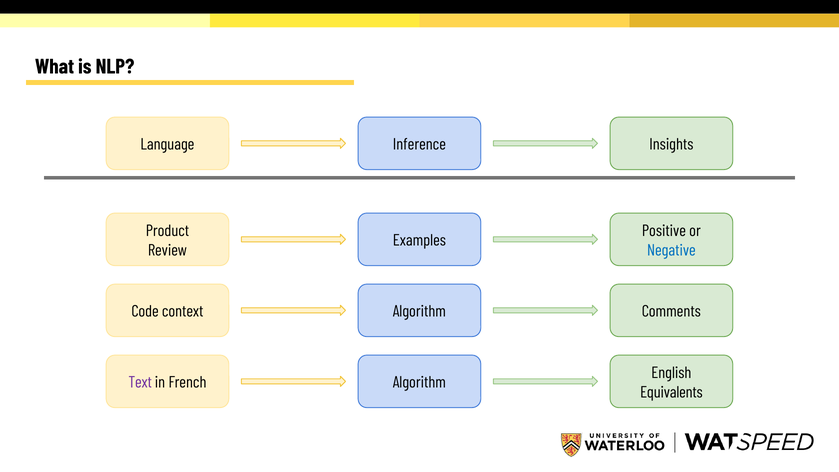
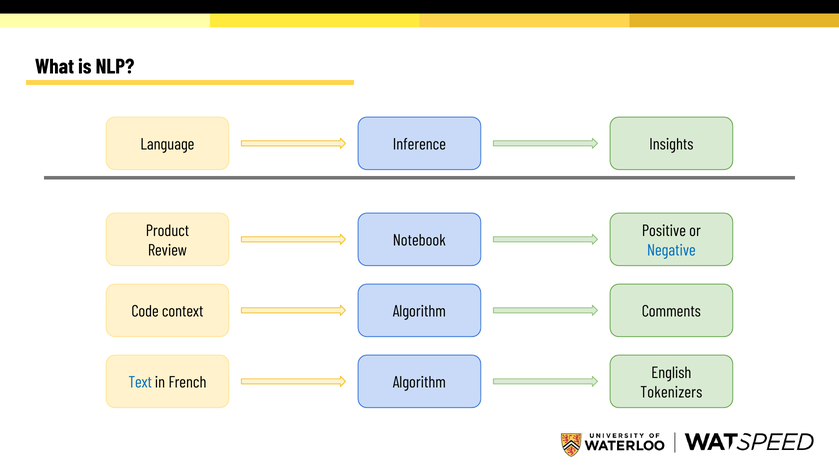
Examples: Examples -> Notebook
Text colour: purple -> blue
Equivalents: Equivalents -> Tokenizers
